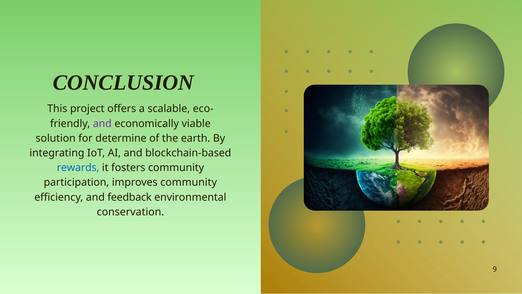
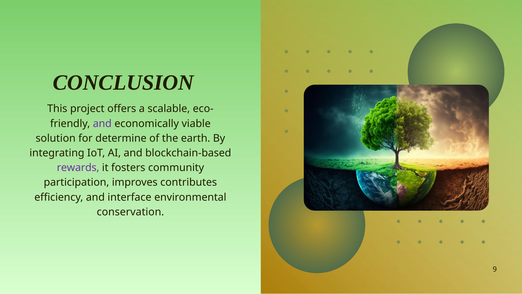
rewards colour: blue -> purple
improves community: community -> contributes
feedback: feedback -> interface
